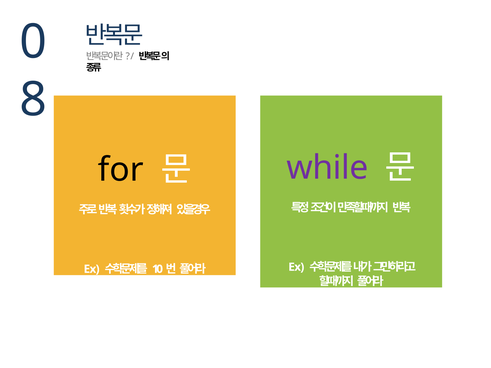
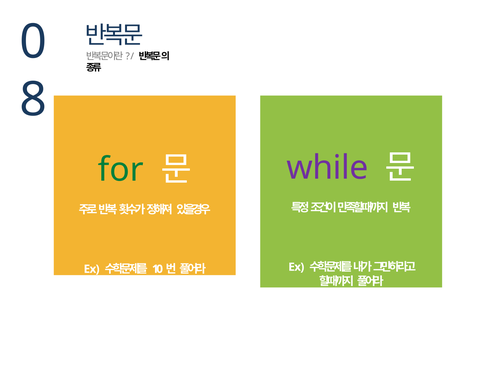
for colour: black -> green
